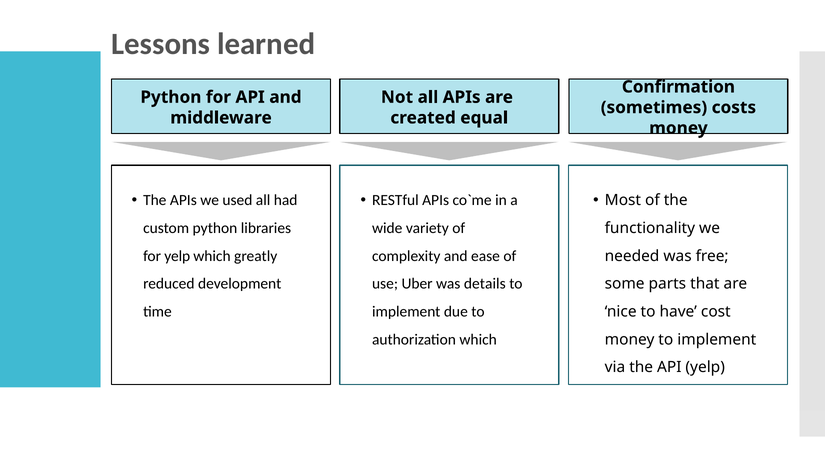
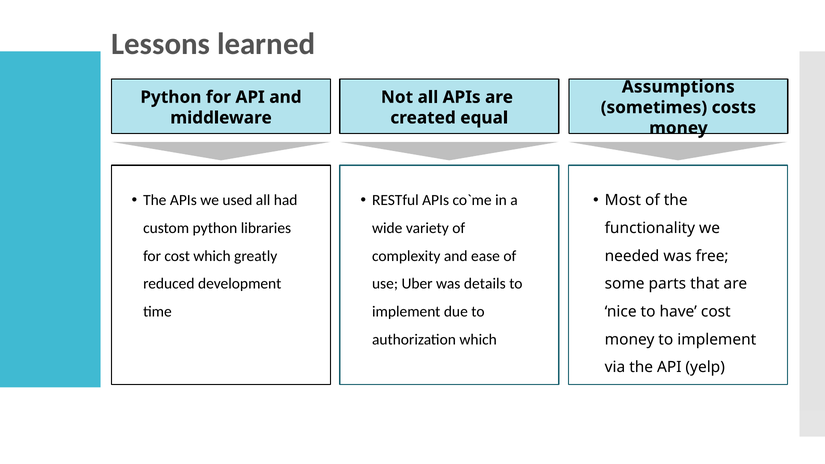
Confirmation: Confirmation -> Assumptions
for yelp: yelp -> cost
